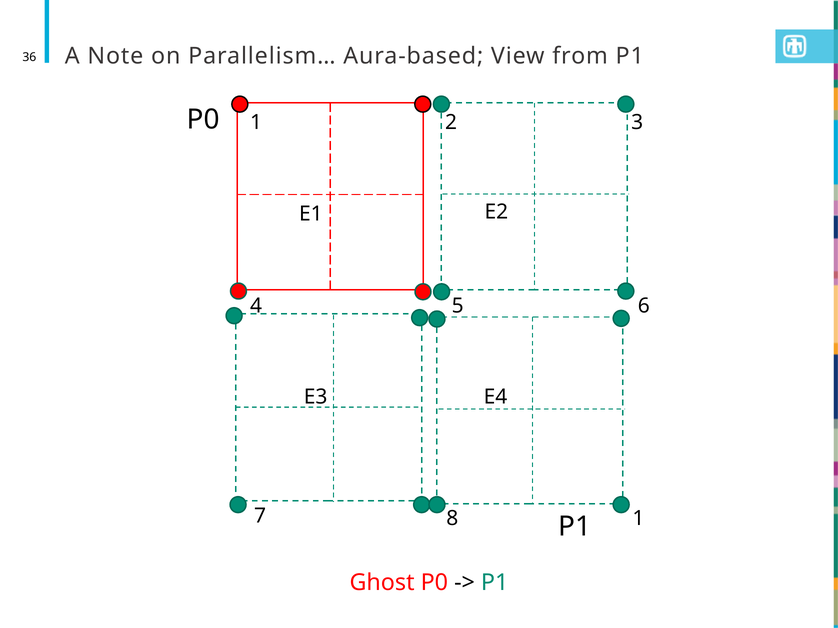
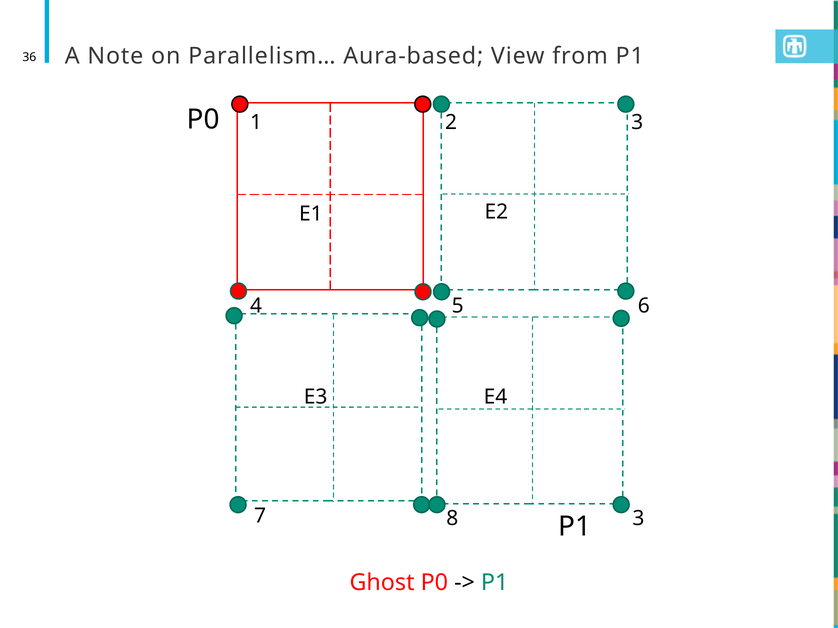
8 1: 1 -> 3
